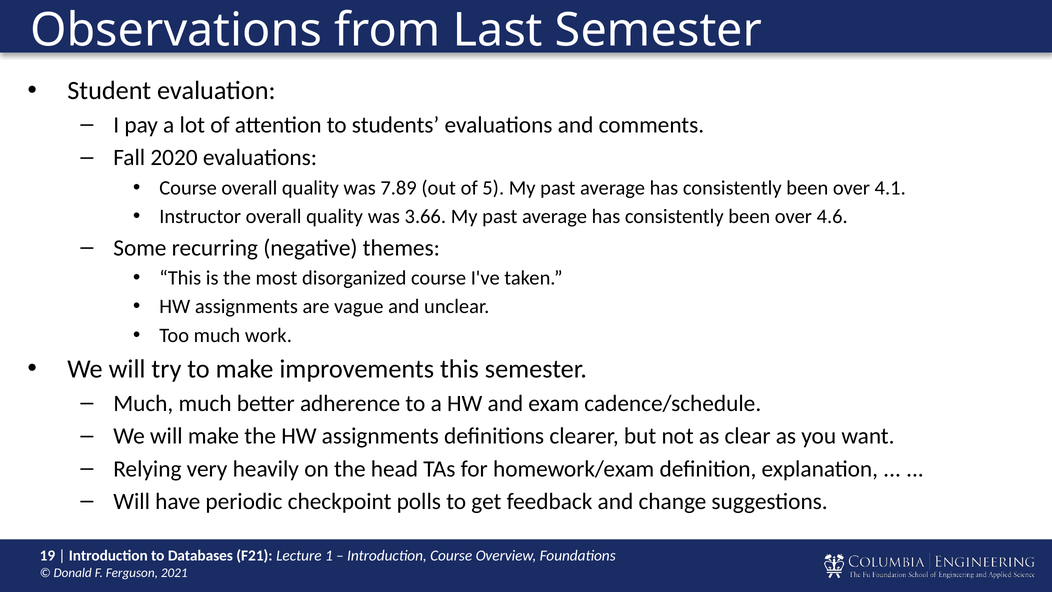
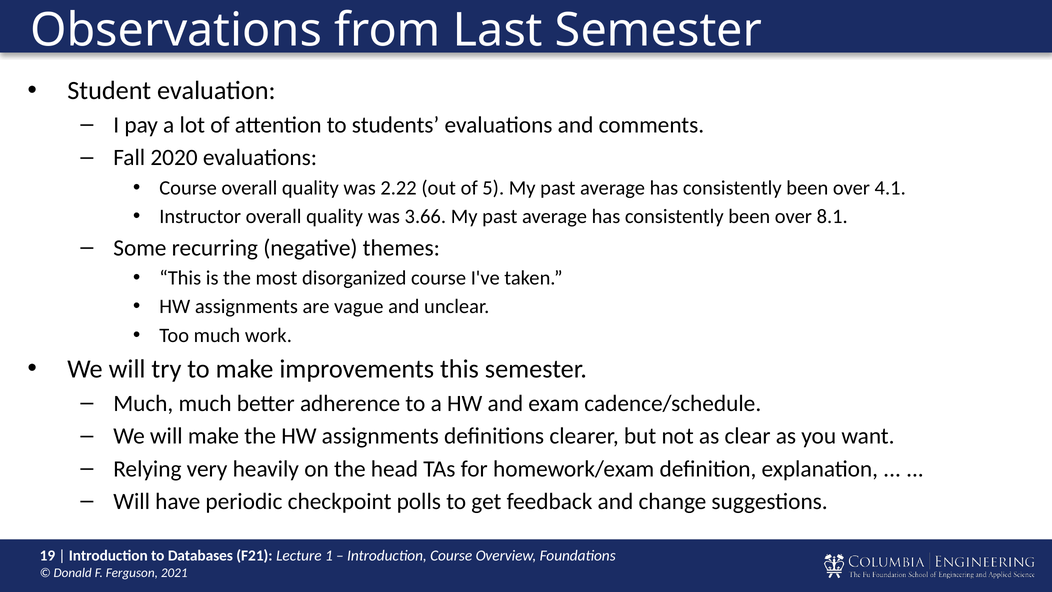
7.89: 7.89 -> 2.22
4.6: 4.6 -> 8.1
